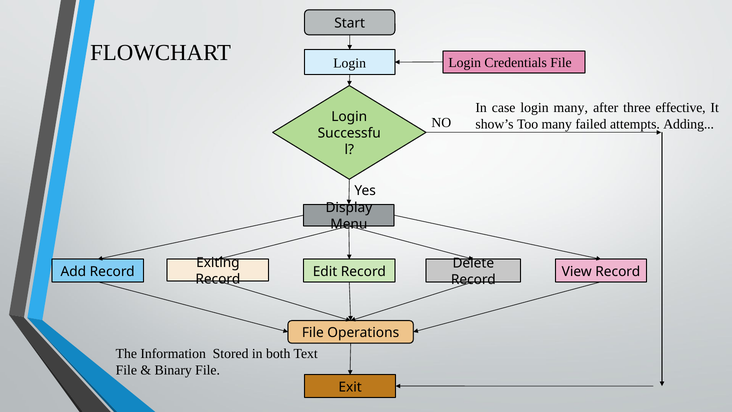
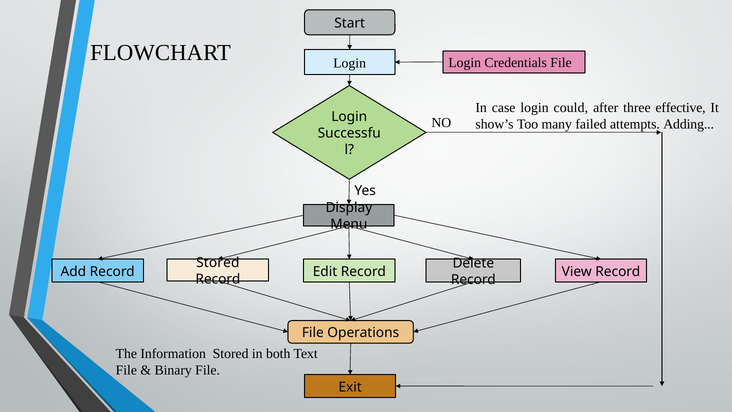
login many: many -> could
Exiting at (218, 263): Exiting -> Stored
